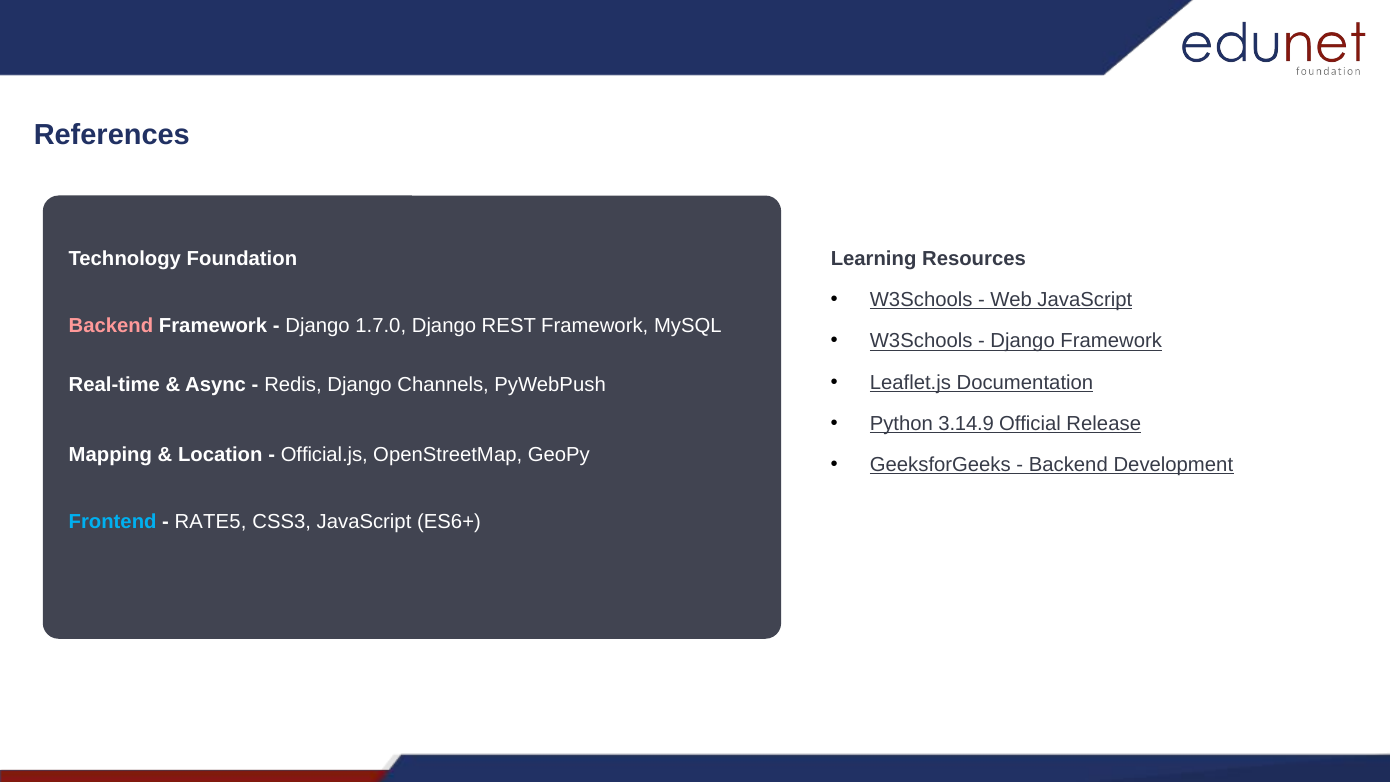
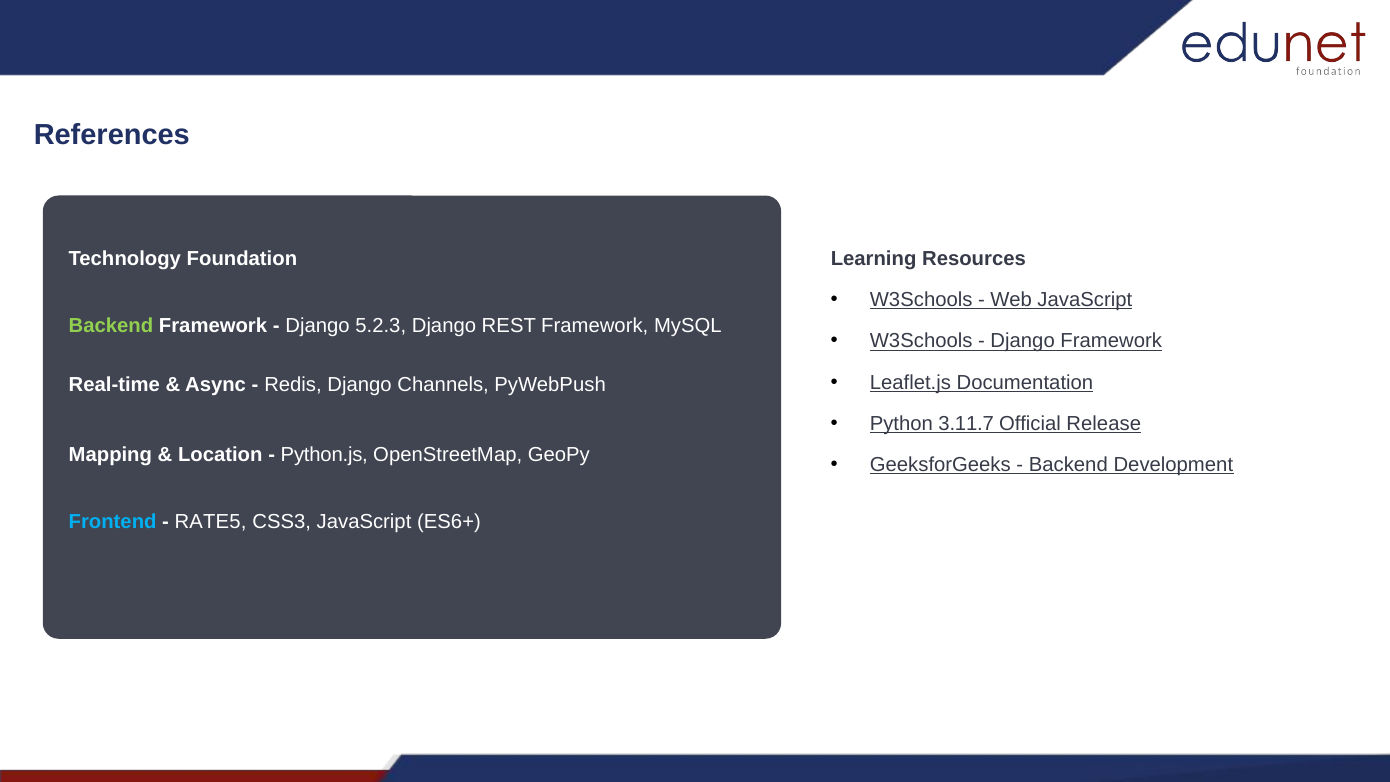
Backend at (111, 326) colour: pink -> light green
1.7.0: 1.7.0 -> 5.2.3
3.14.9: 3.14.9 -> 3.11.7
Official.js: Official.js -> Python.js
